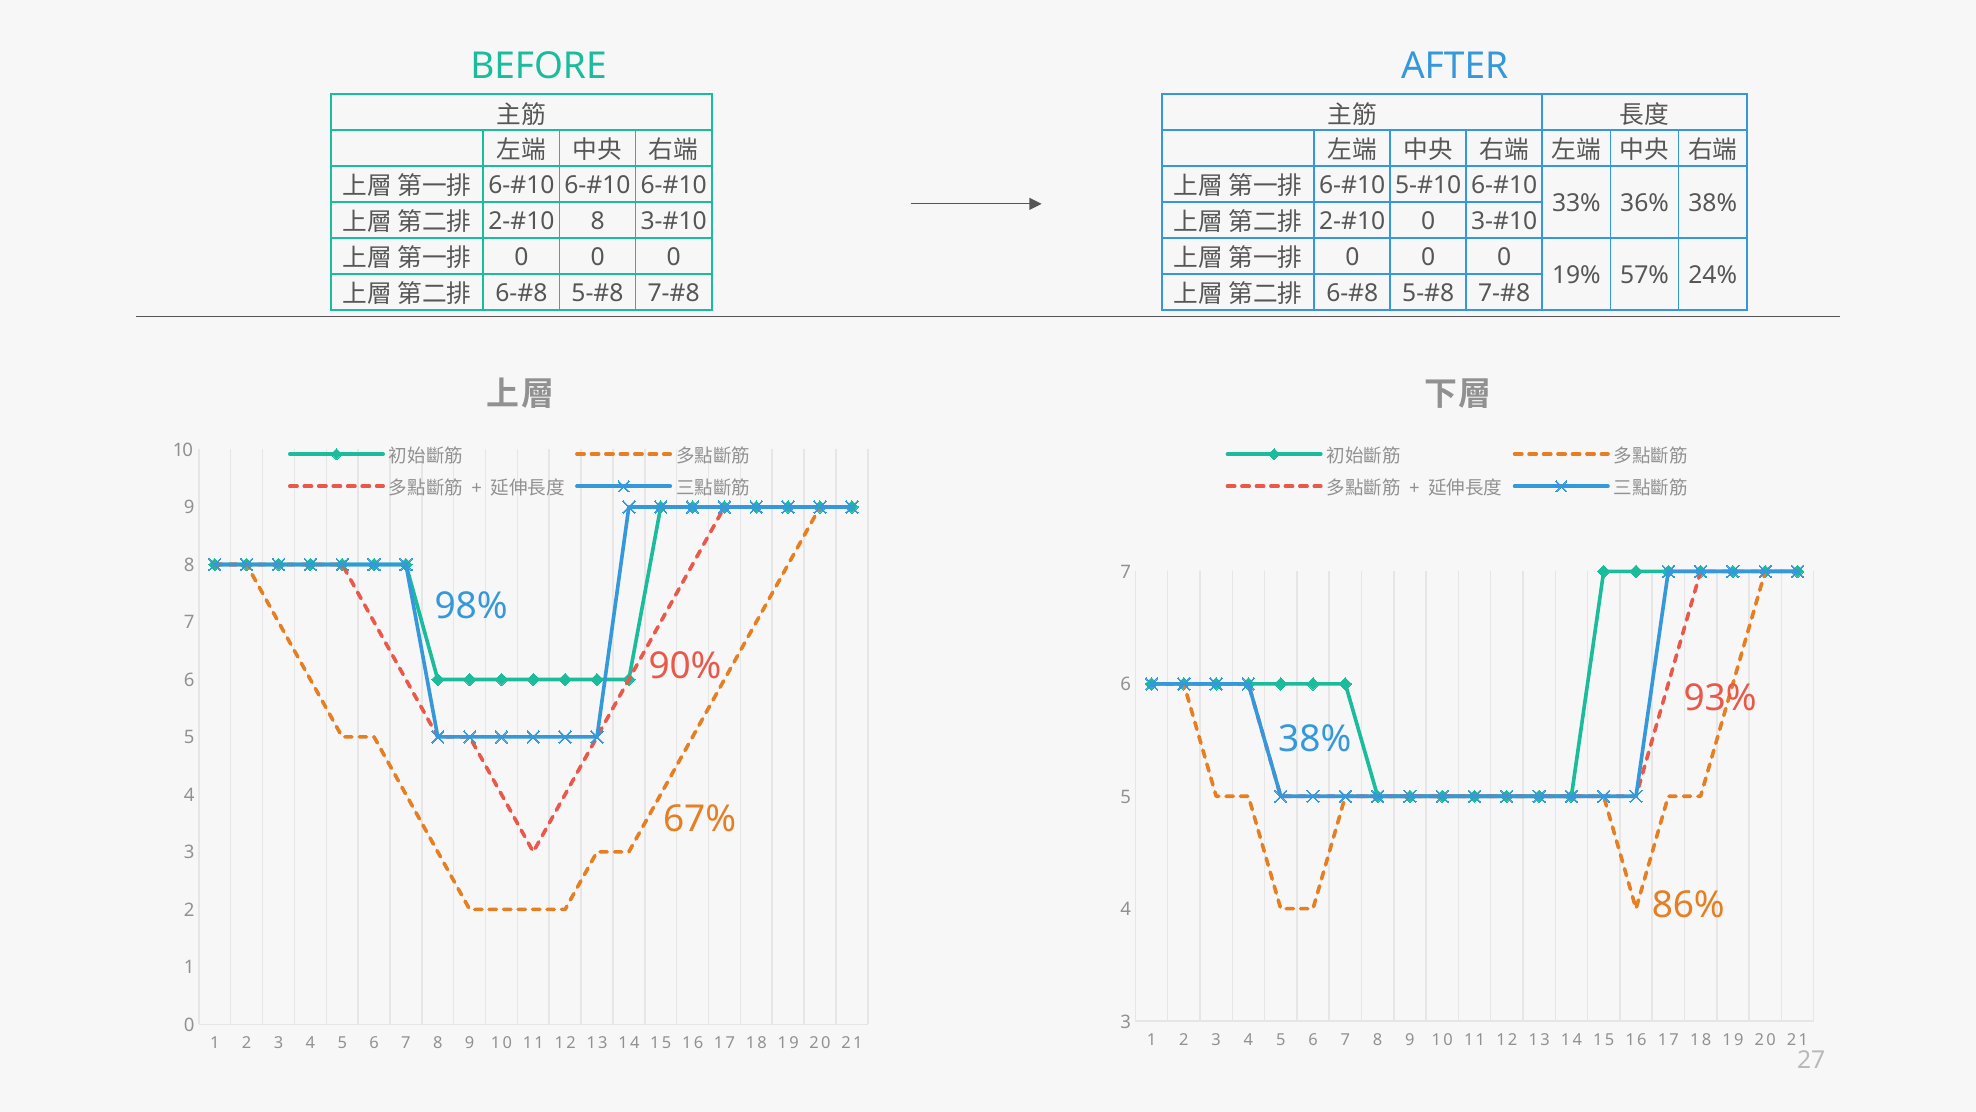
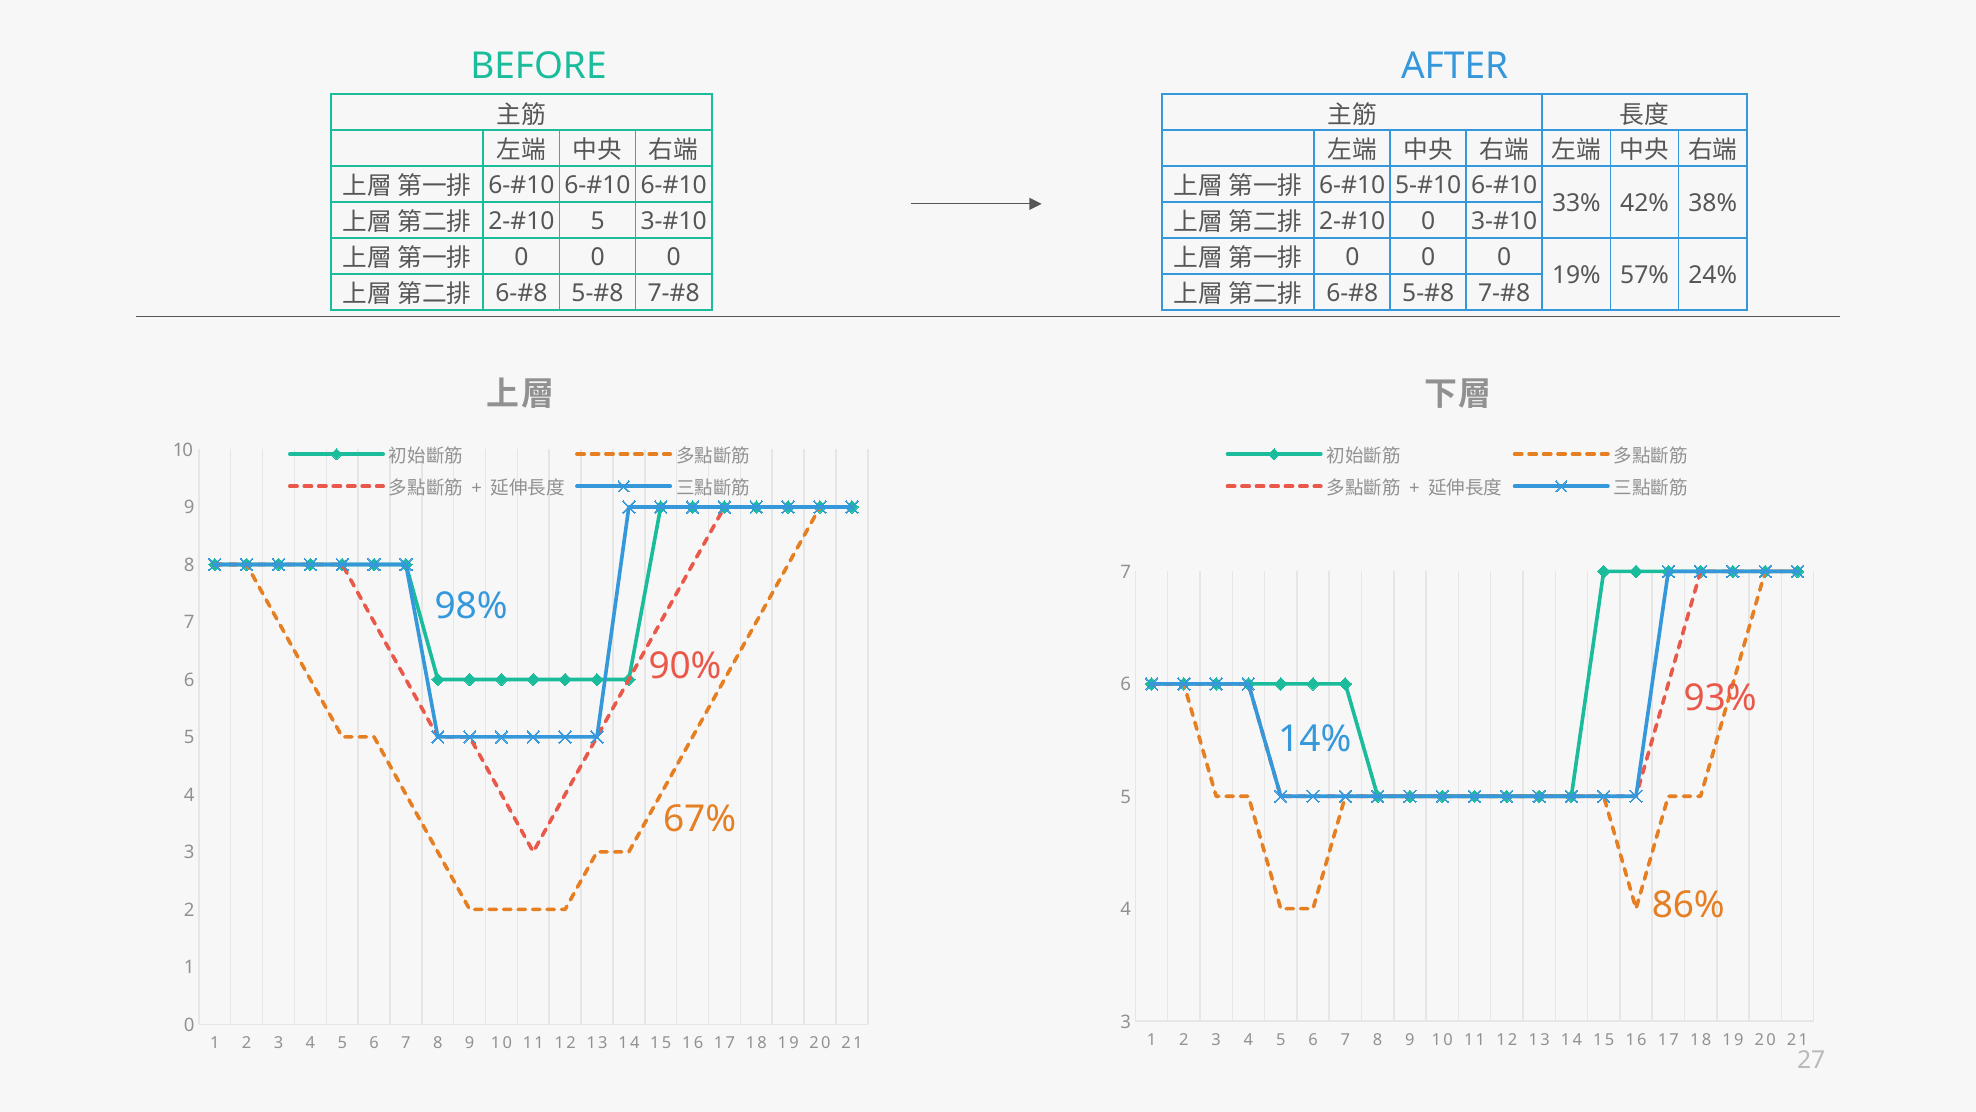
36%: 36% -> 42%
8 at (598, 221): 8 -> 5
38% at (1315, 739): 38% -> 14%
